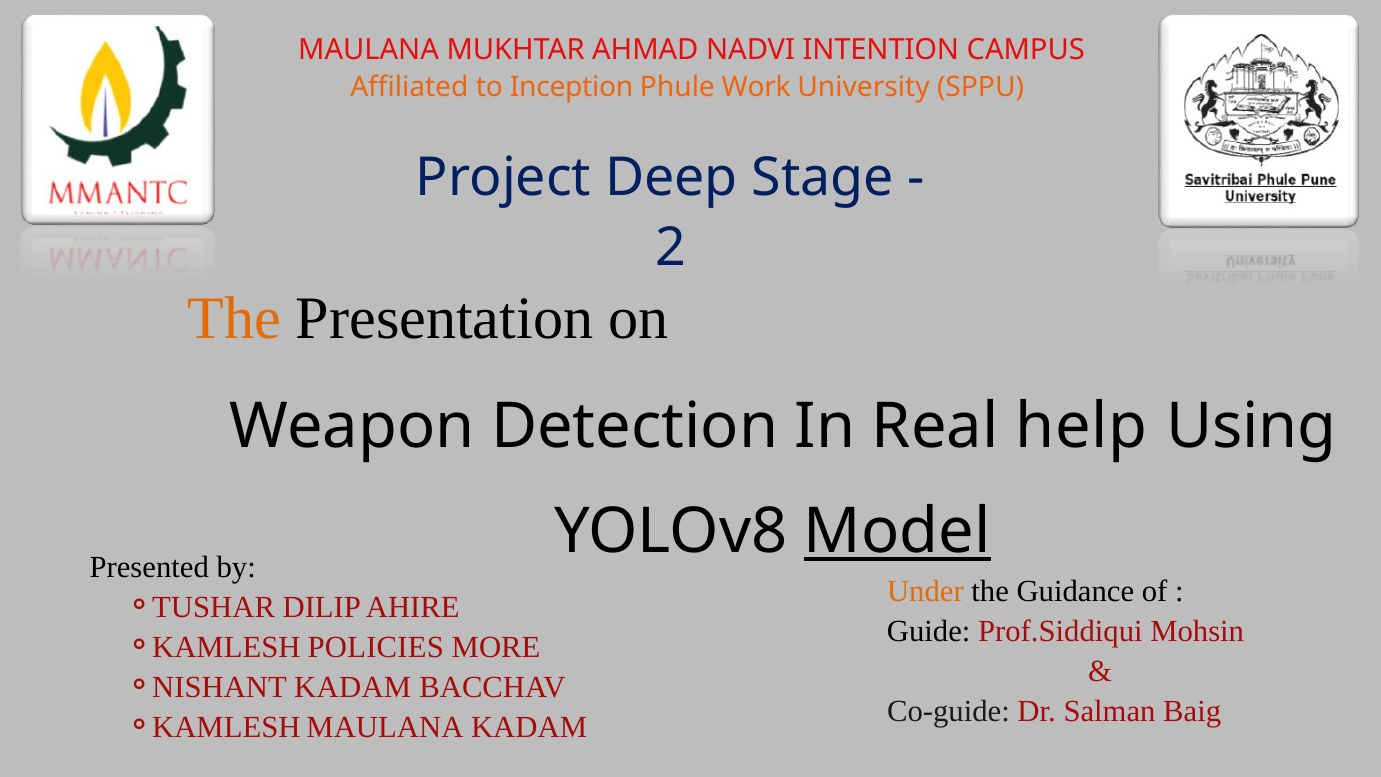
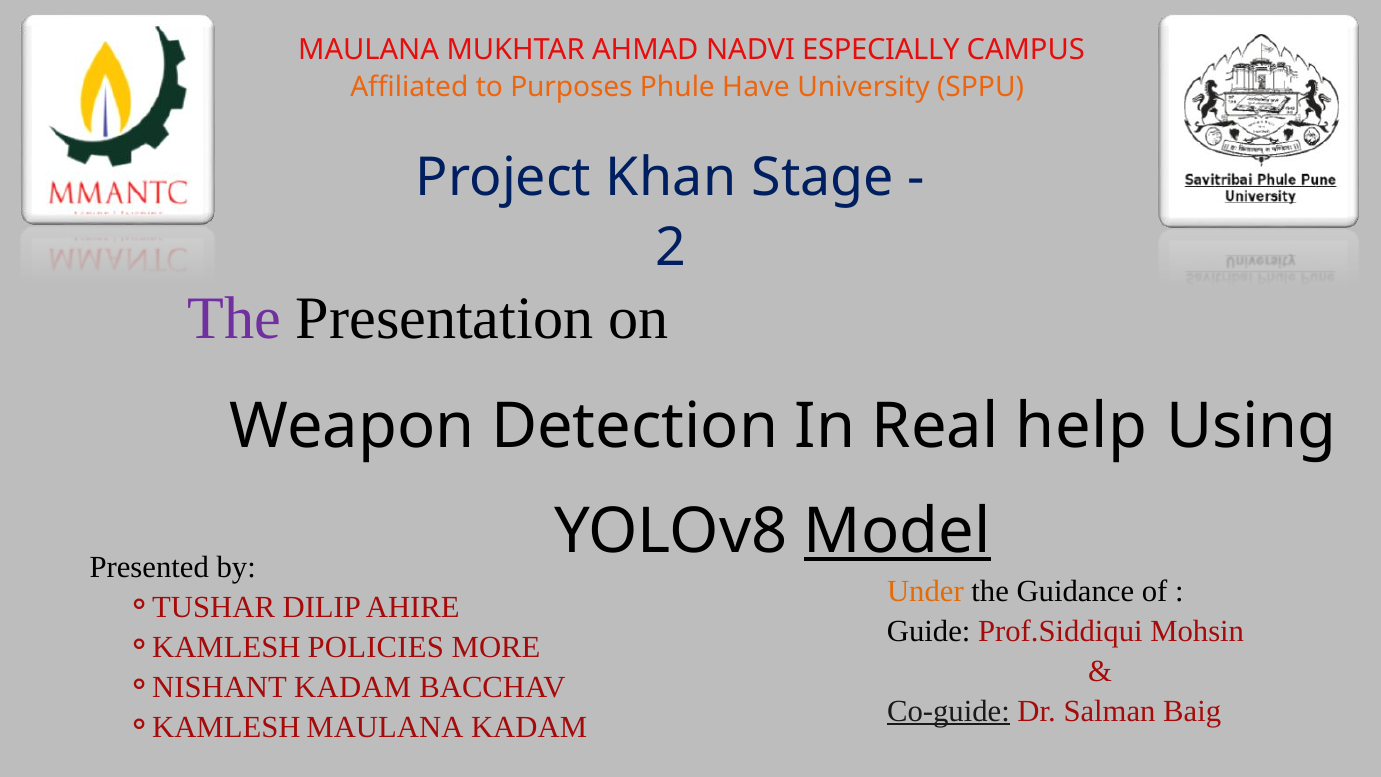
INTENTION: INTENTION -> ESPECIALLY
Inception: Inception -> Purposes
Work: Work -> Have
Deep: Deep -> Khan
The at (234, 319) colour: orange -> purple
Co-guide underline: none -> present
